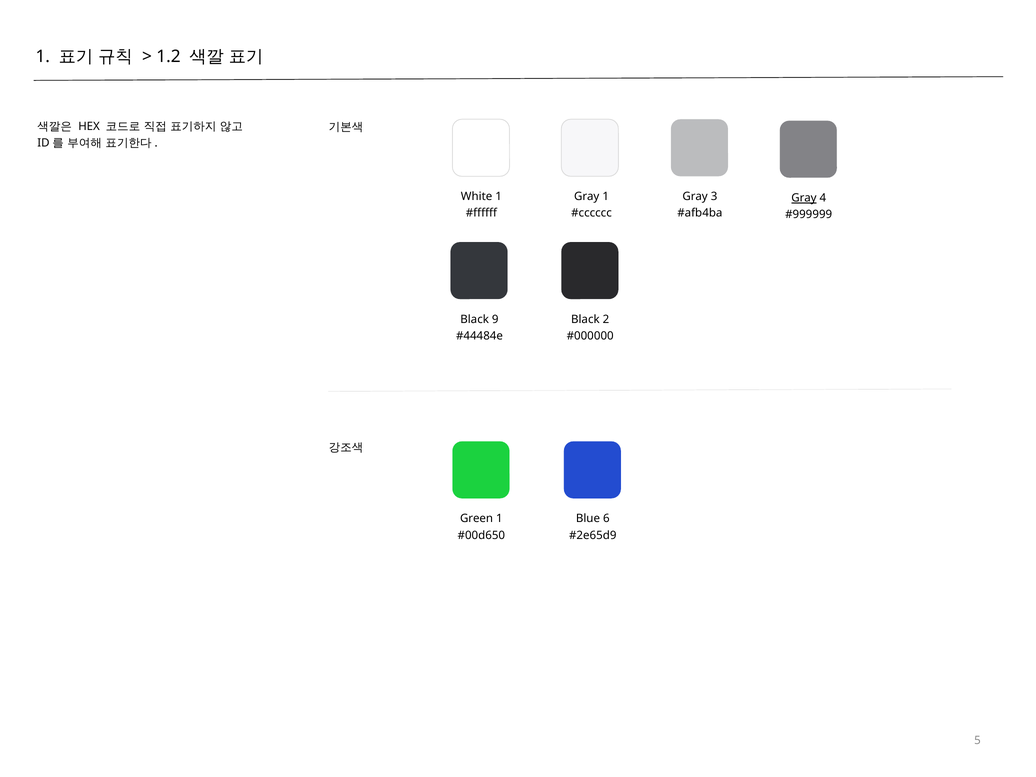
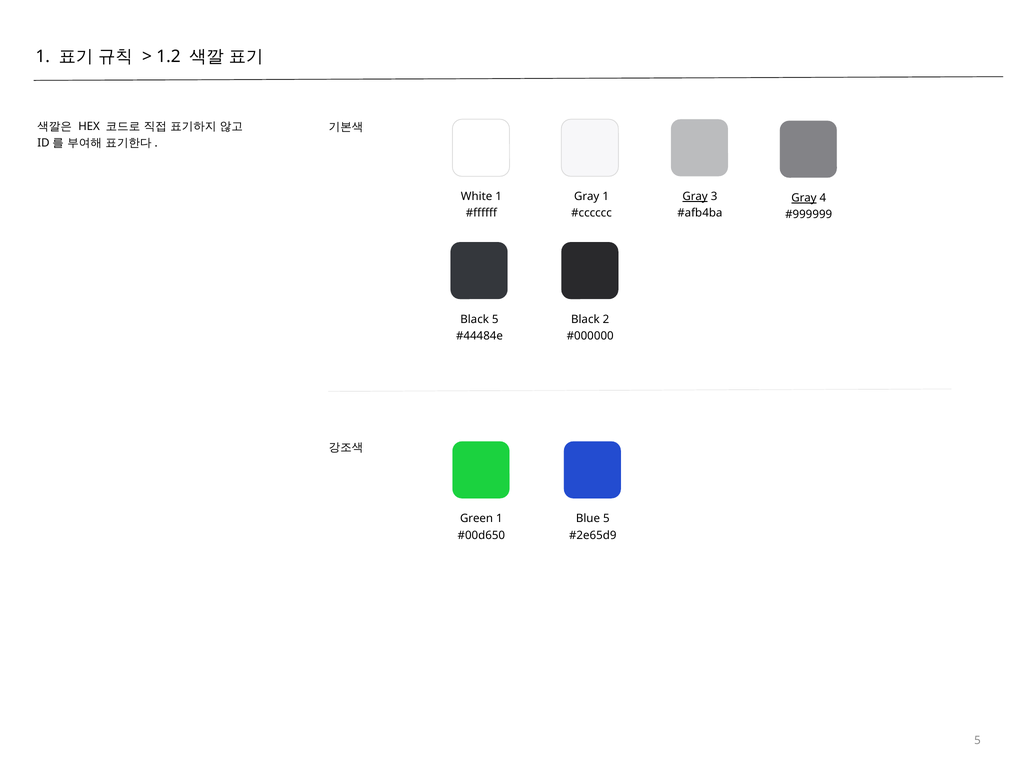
Gray at (695, 197) underline: none -> present
Black 9: 9 -> 5
Blue 6: 6 -> 5
